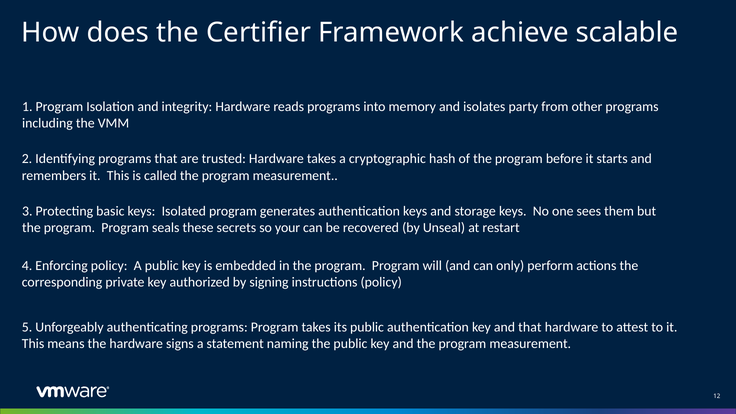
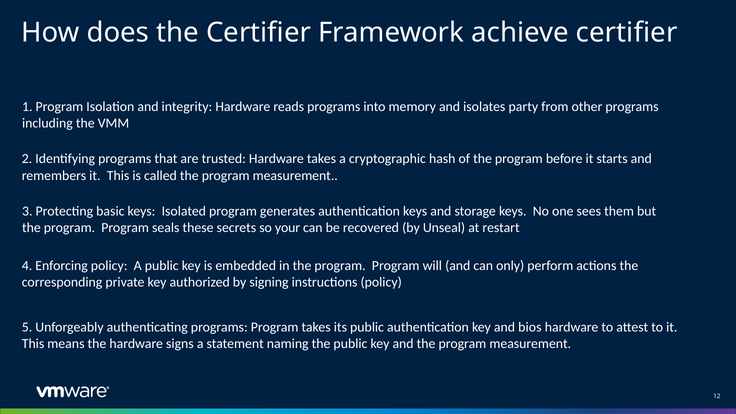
achieve scalable: scalable -> certifier
and that: that -> bios
